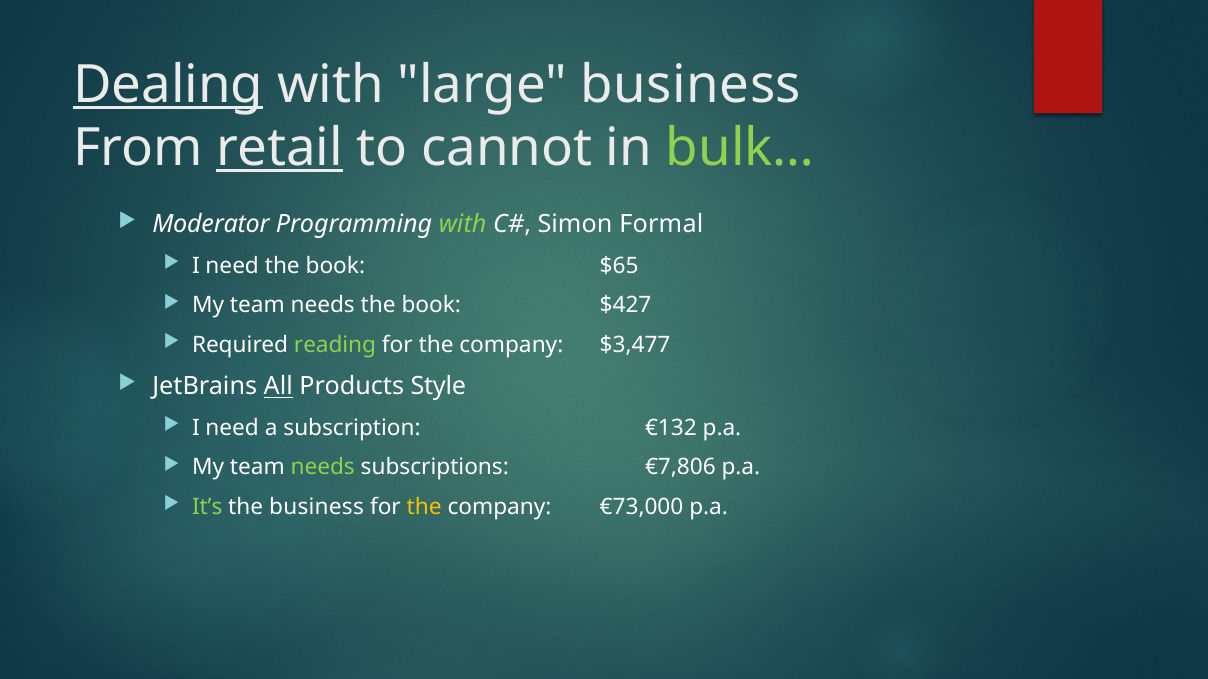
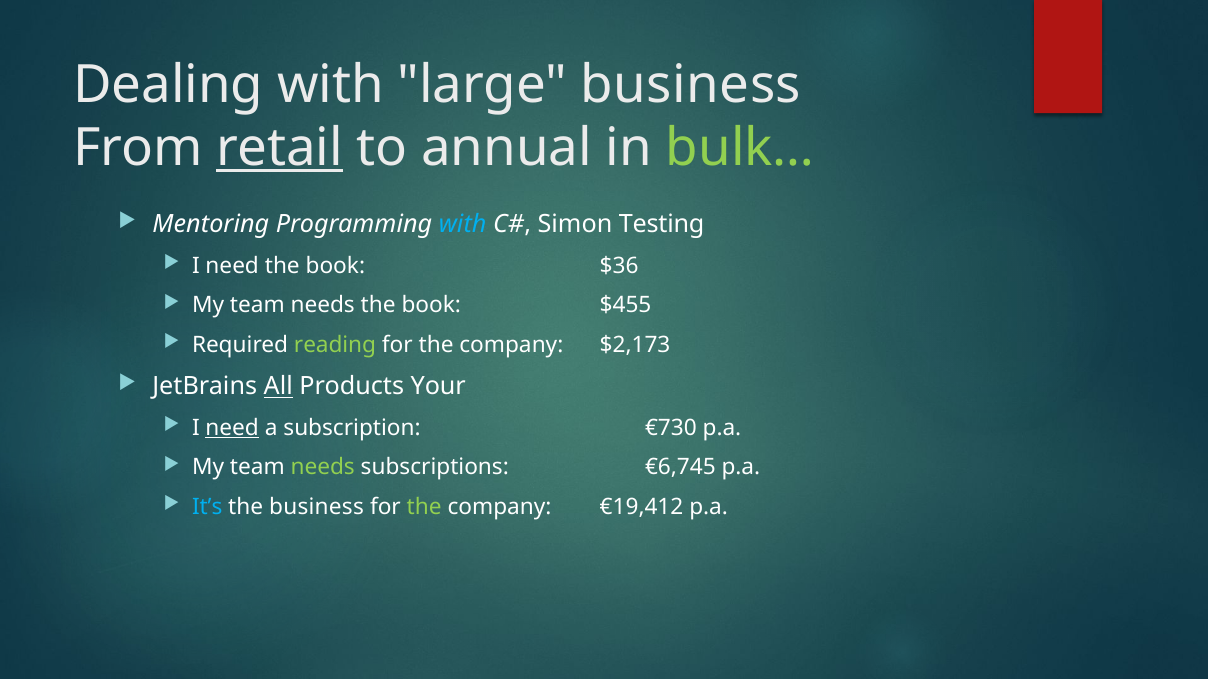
Dealing underline: present -> none
cannot: cannot -> annual
Moderator: Moderator -> Mentoring
with at (463, 225) colour: light green -> light blue
Formal: Formal -> Testing
$65: $65 -> $36
$427: $427 -> $455
$3,477: $3,477 -> $2,173
Style: Style -> Your
need at (232, 428) underline: none -> present
€132: €132 -> €730
€7,806: €7,806 -> €6,745
It’s colour: light green -> light blue
the at (424, 508) colour: yellow -> light green
€73,000: €73,000 -> €19,412
